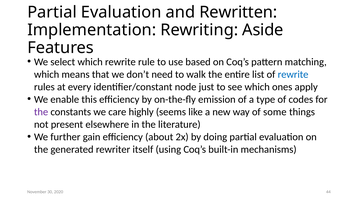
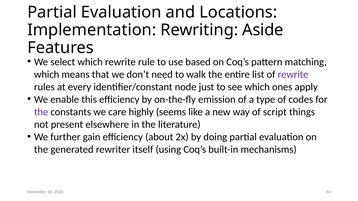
Rewritten: Rewritten -> Locations
rewrite at (293, 74) colour: blue -> purple
some: some -> script
